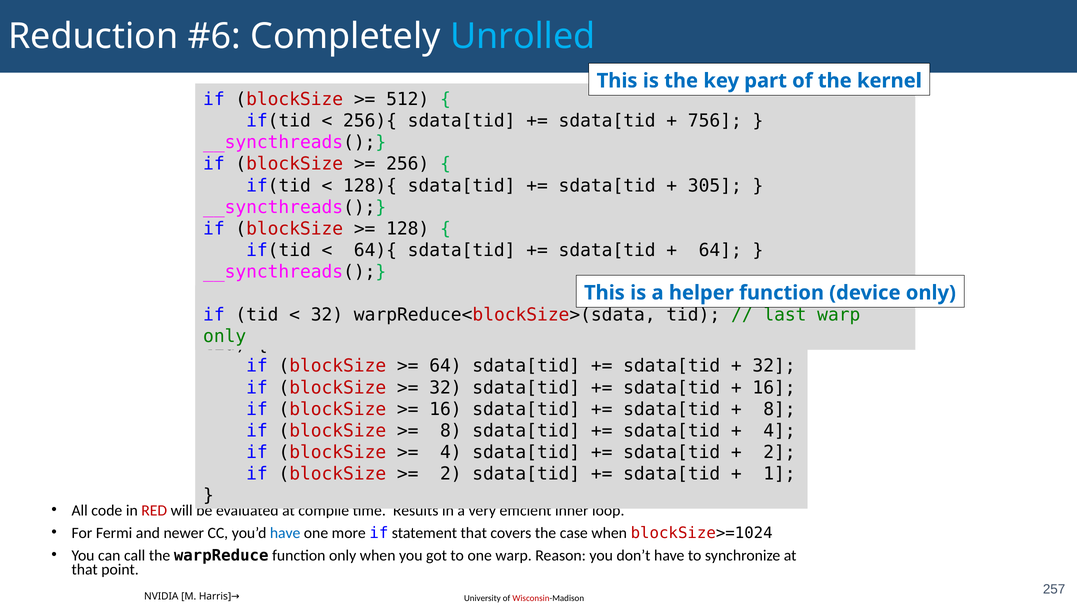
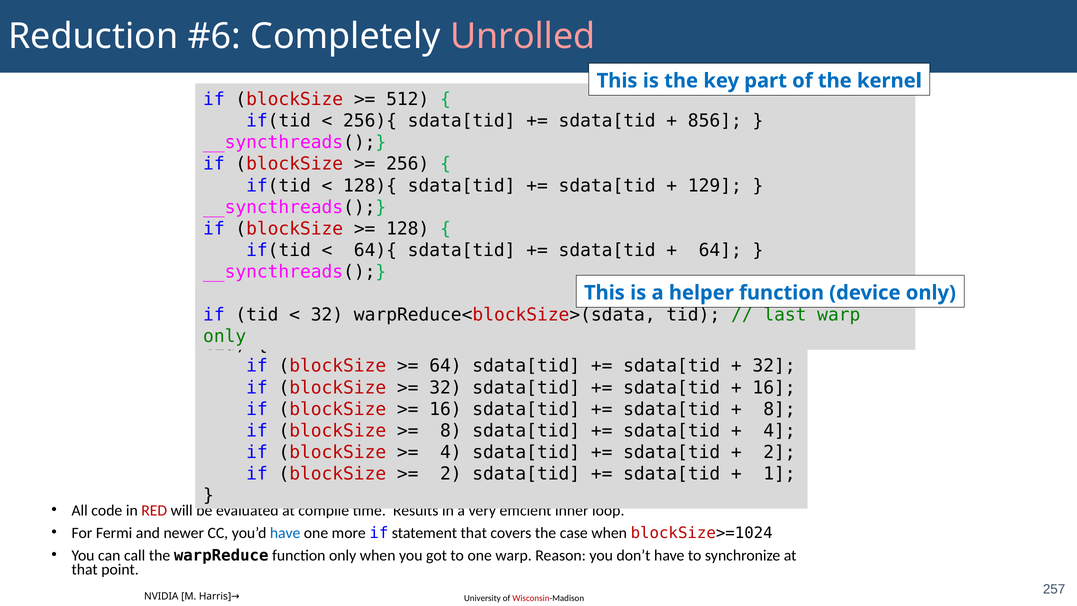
Unrolled colour: light blue -> pink
756: 756 -> 856
305: 305 -> 129
